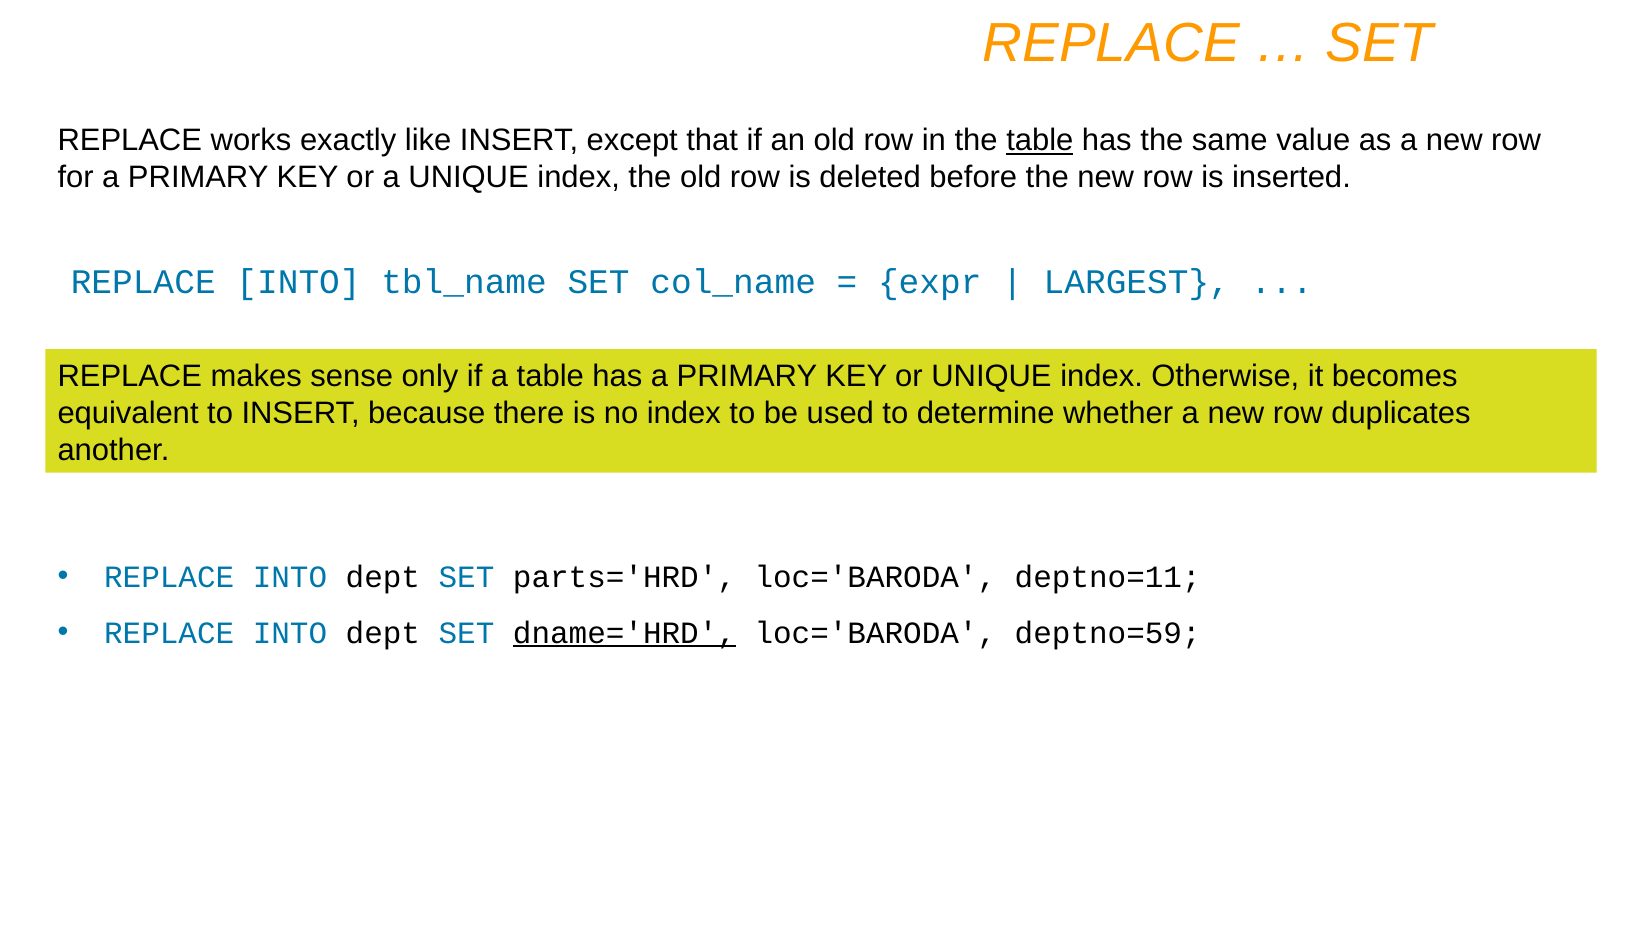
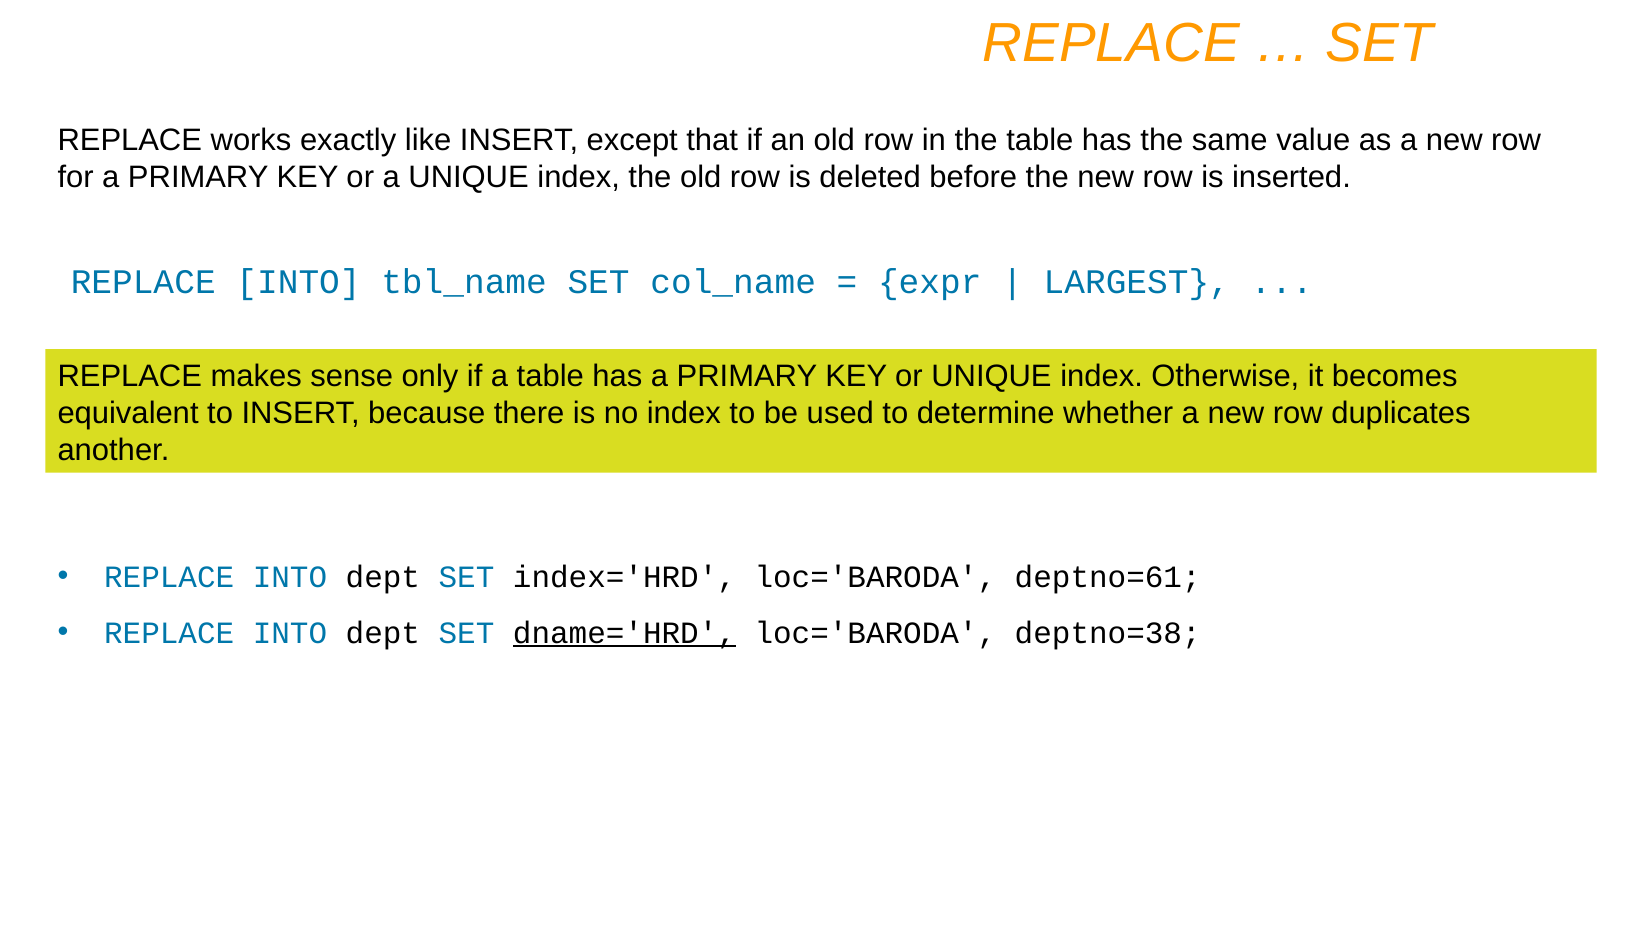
table at (1040, 140) underline: present -> none
parts='HRD: parts='HRD -> index='HRD
deptno=11: deptno=11 -> deptno=61
deptno=59: deptno=59 -> deptno=38
